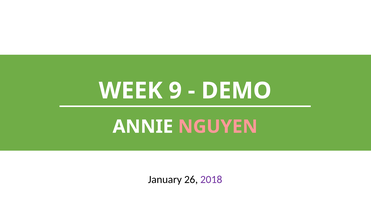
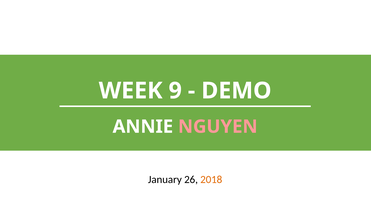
2018 colour: purple -> orange
